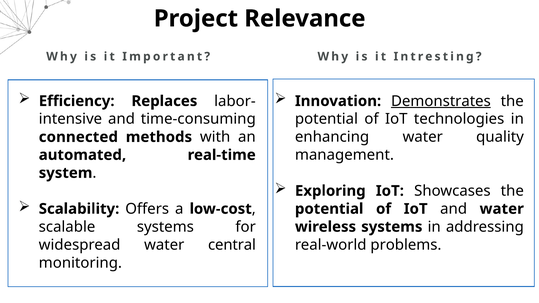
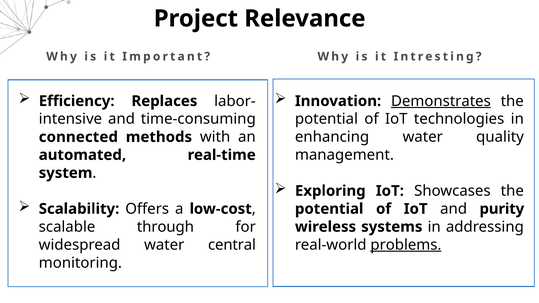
and water: water -> purity
scalable systems: systems -> through
problems underline: none -> present
